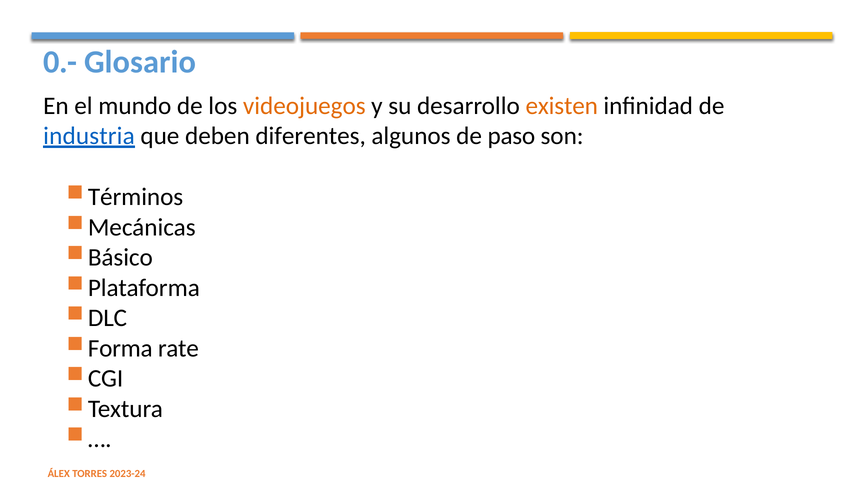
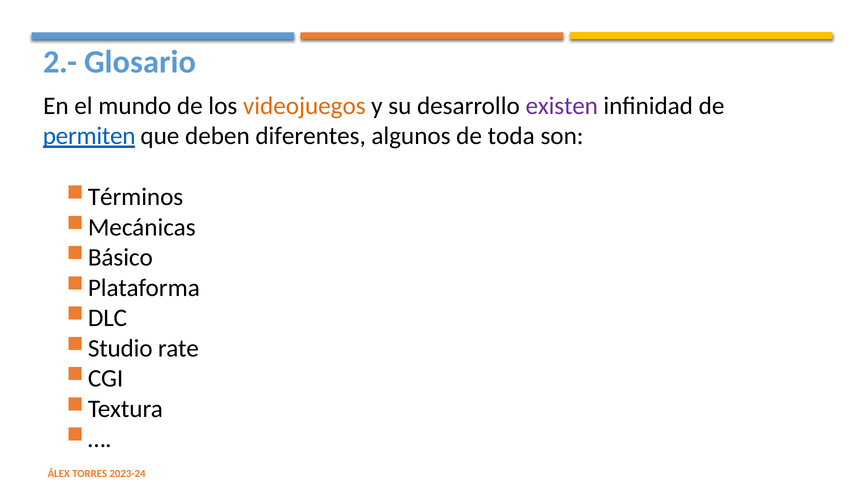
0.-: 0.- -> 2.-
existen colour: orange -> purple
industria: industria -> permiten
paso: paso -> toda
Forma: Forma -> Studio
